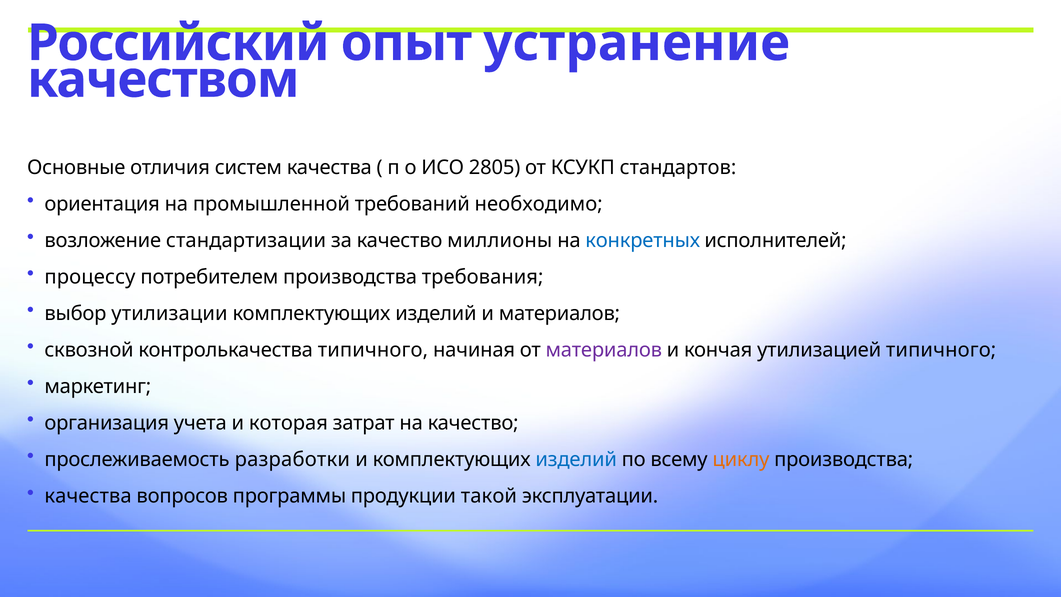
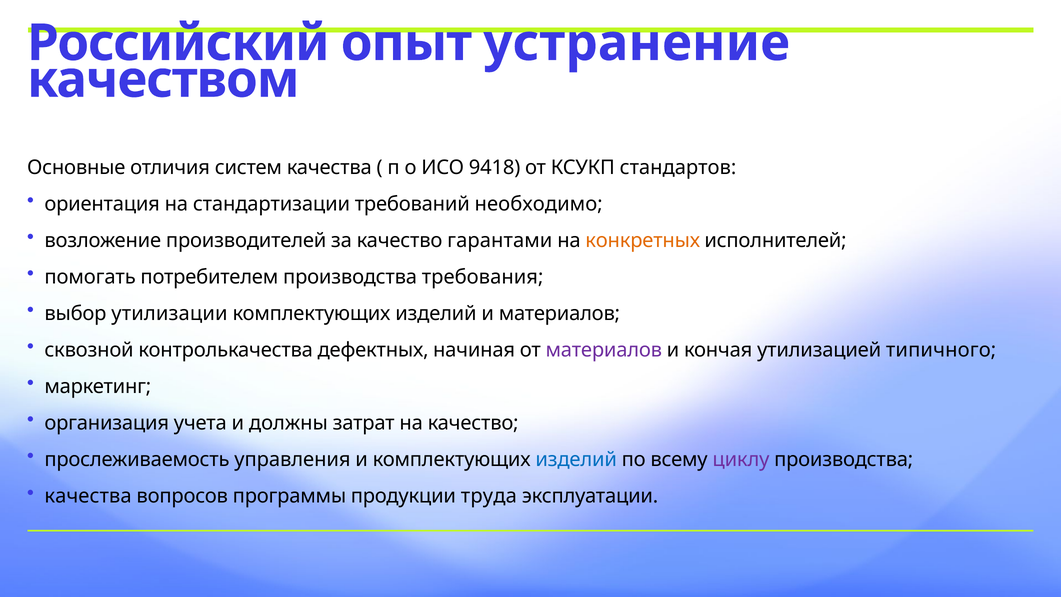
2805: 2805 -> 9418
промышленной: промышленной -> стандартизации
стандартизации: стандартизации -> производителей
миллионы: миллионы -> гарантами
конкретных colour: blue -> orange
процессу: процессу -> помогать
контролькачества типичного: типичного -> дефектных
которая: которая -> должны
разработки: разработки -> управления
циклу colour: orange -> purple
такой: такой -> труда
